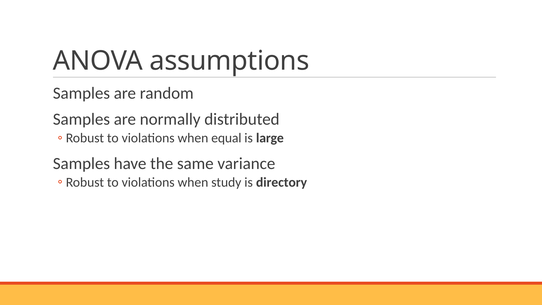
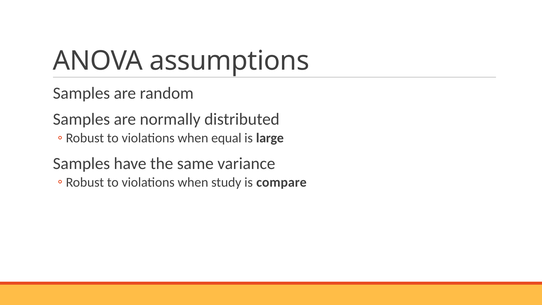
directory: directory -> compare
